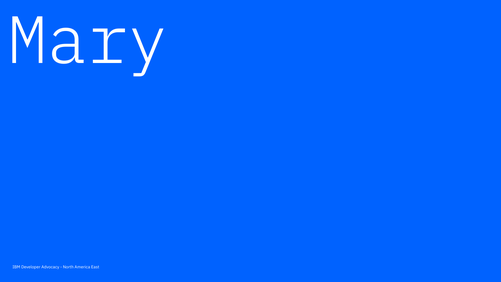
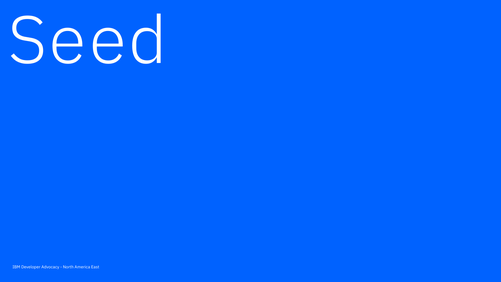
Mary: Mary -> Seed
